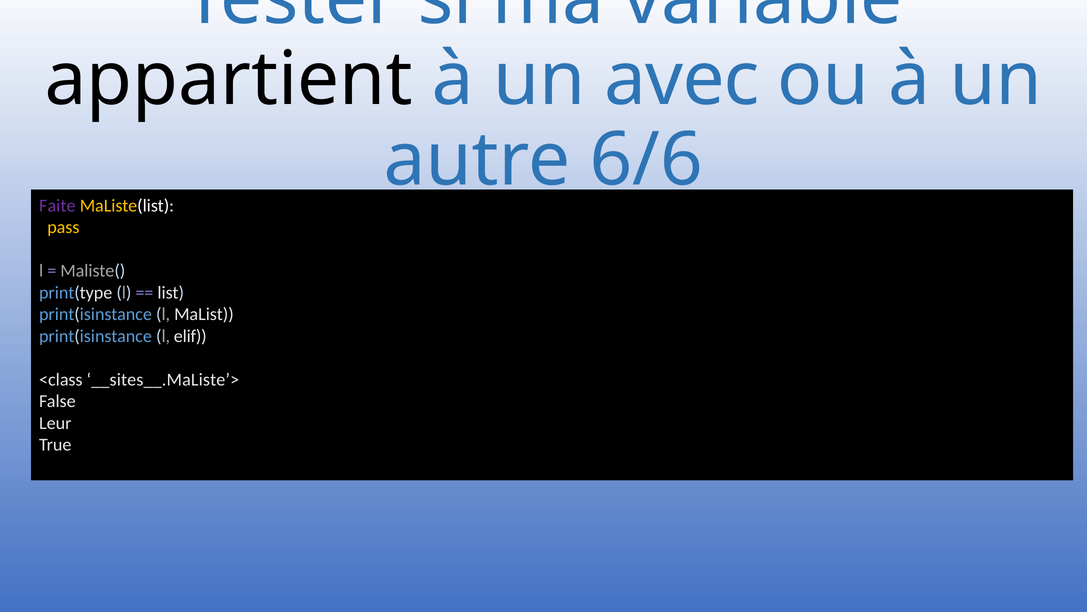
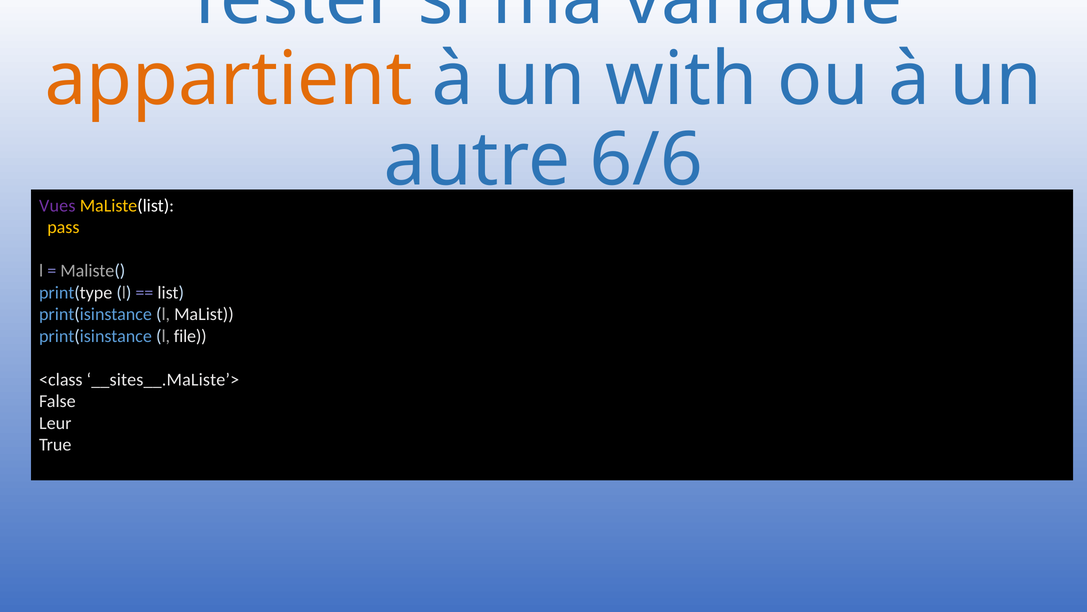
appartient colour: black -> orange
avec: avec -> with
Faite: Faite -> Vues
elif: elif -> file
